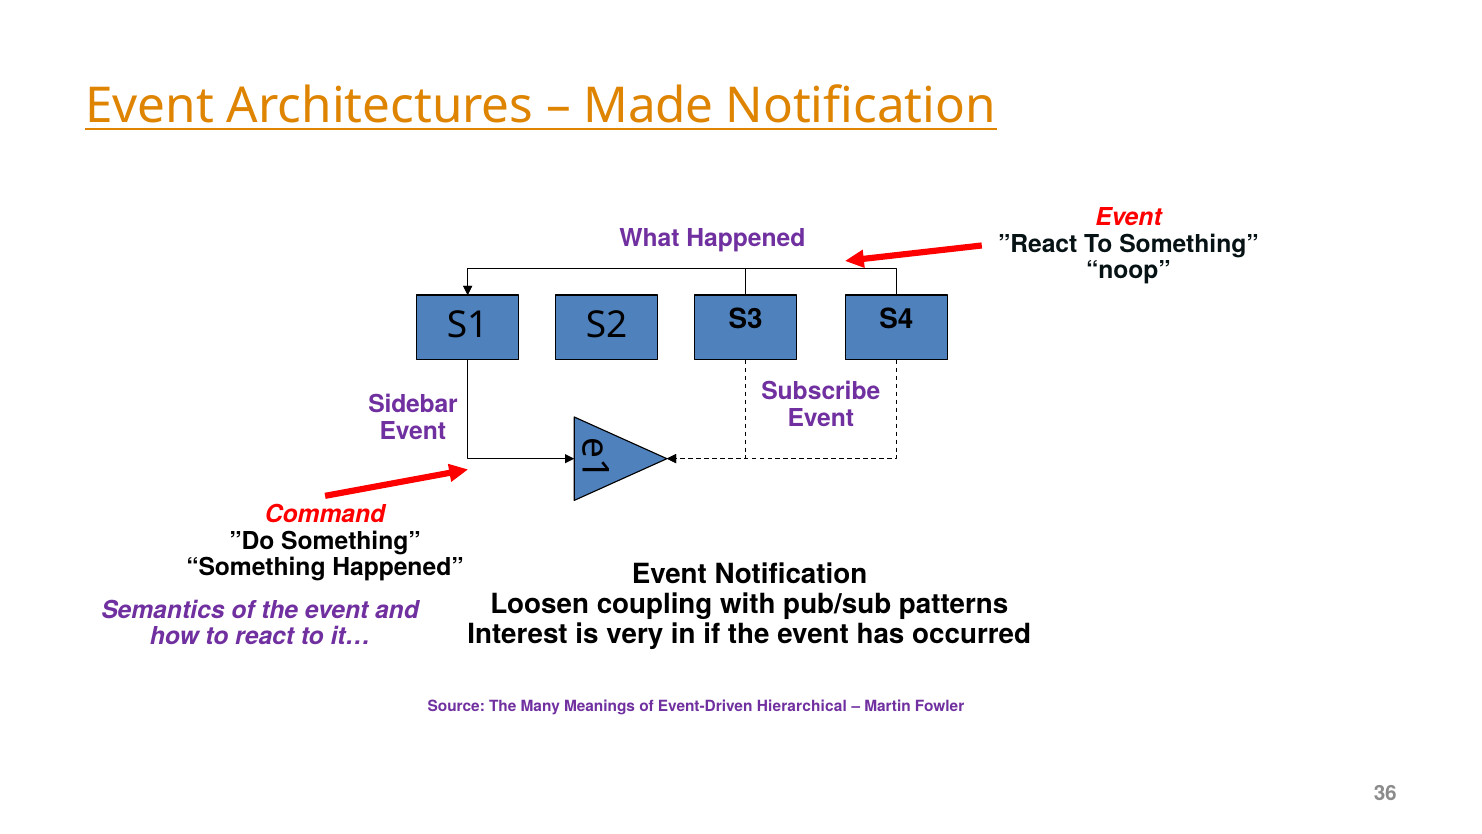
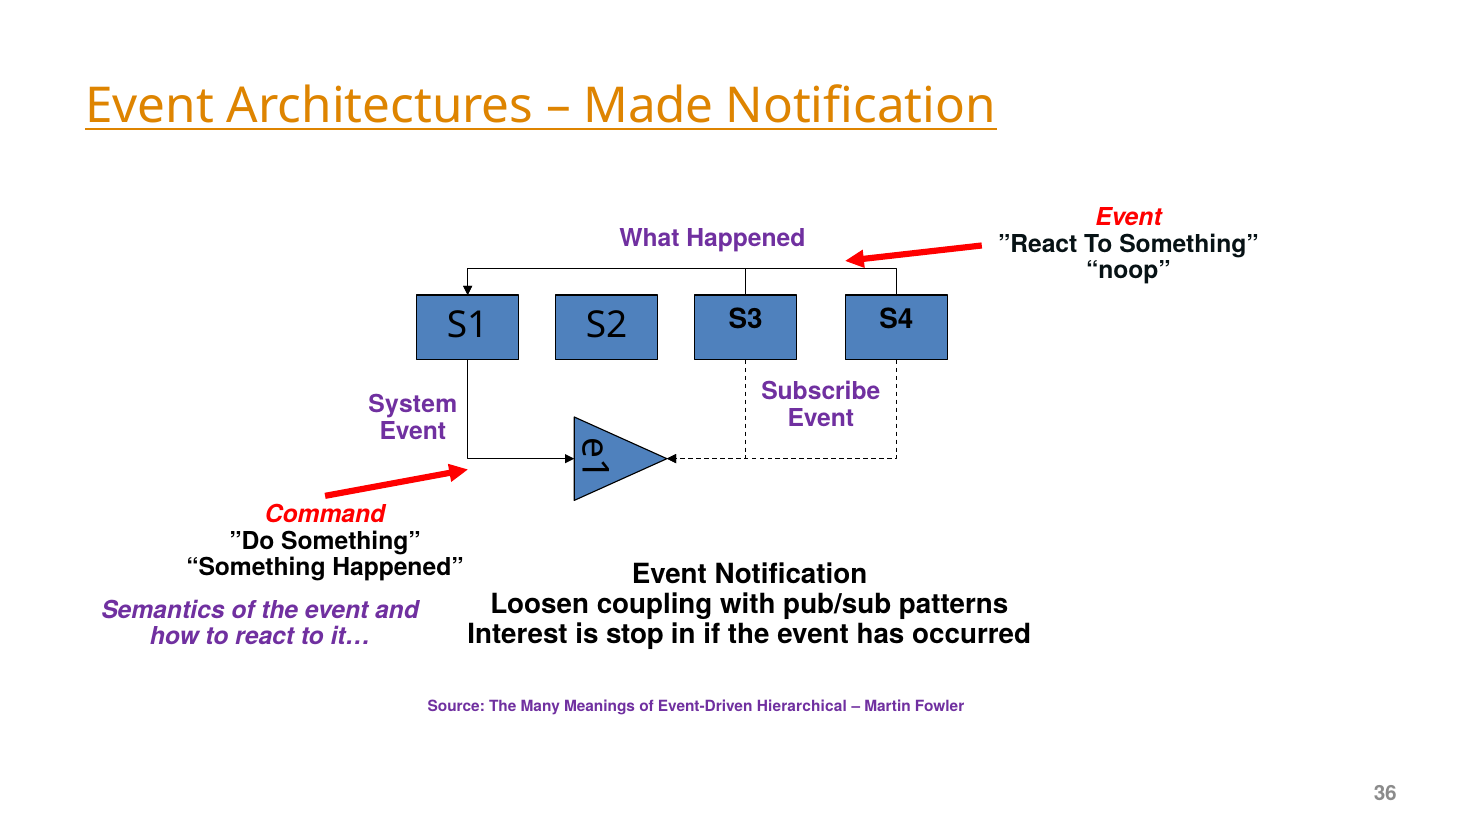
Sidebar: Sidebar -> System
very: very -> stop
